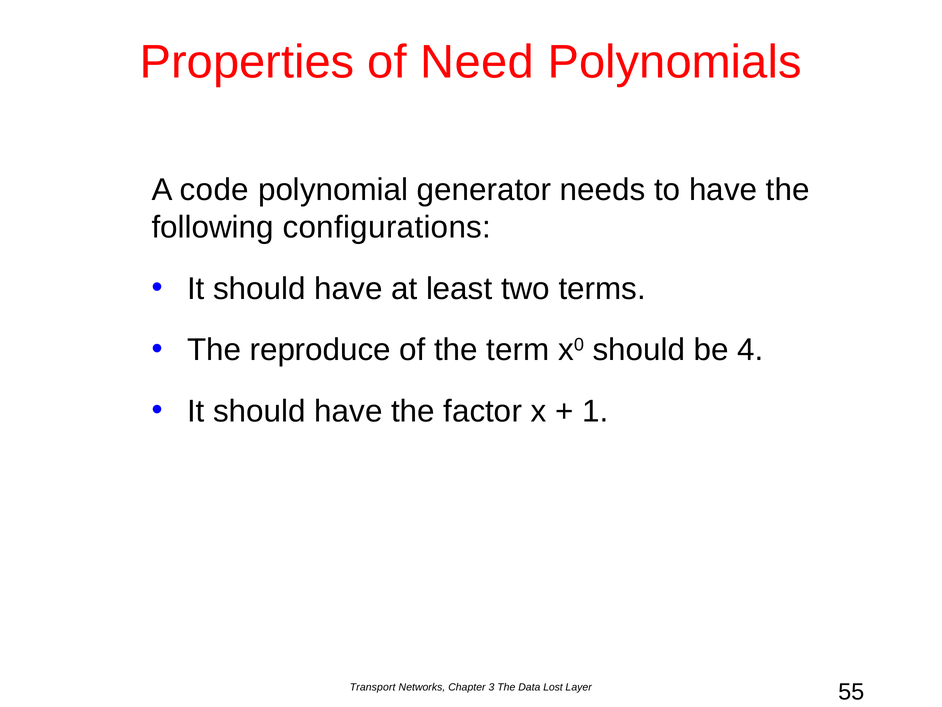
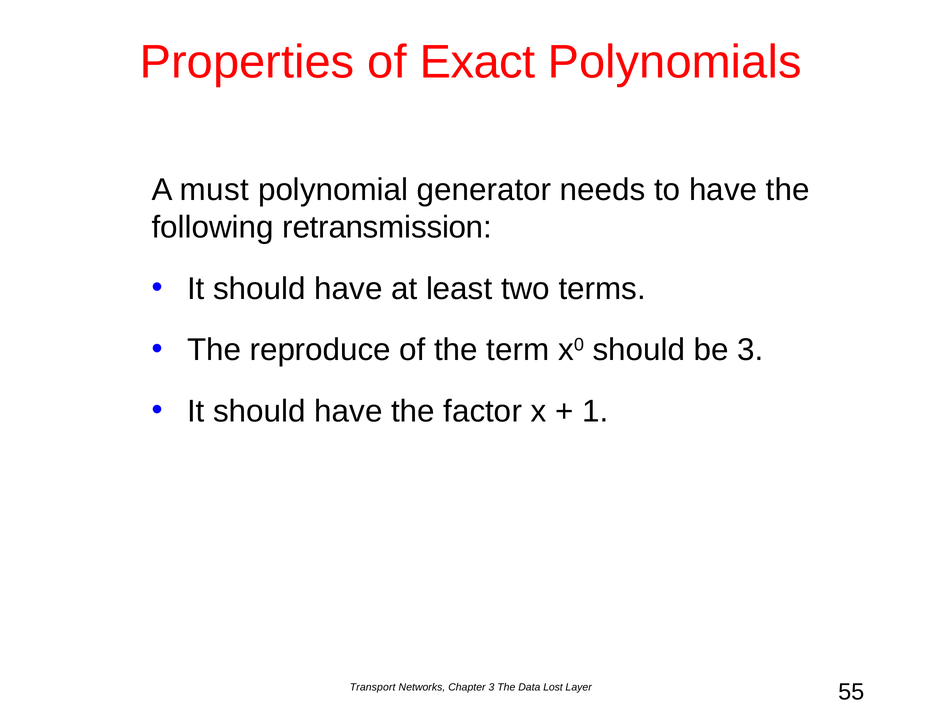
Need: Need -> Exact
code: code -> must
configurations: configurations -> retransmission
be 4: 4 -> 3
